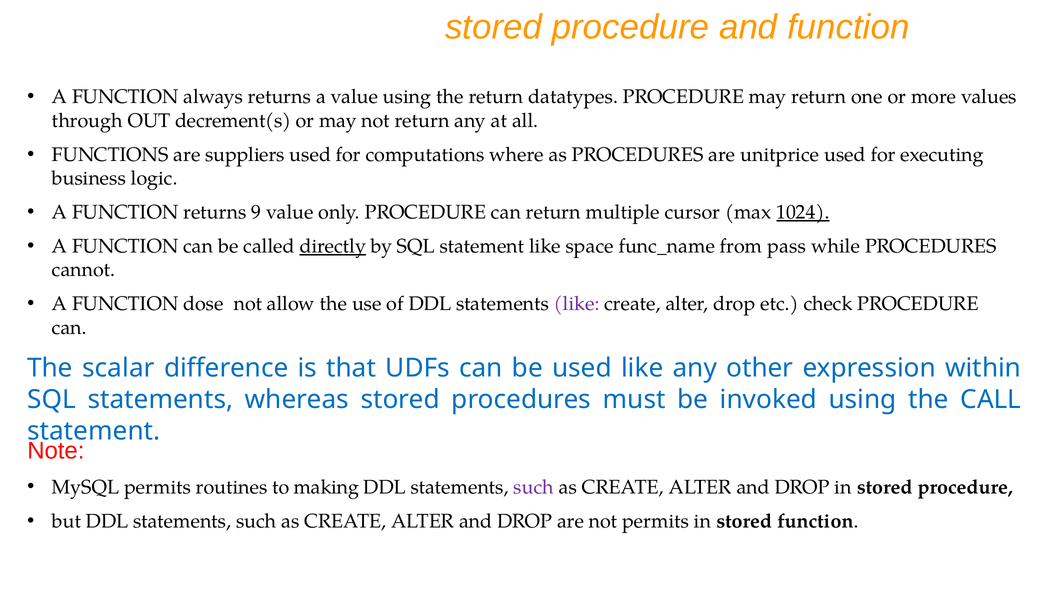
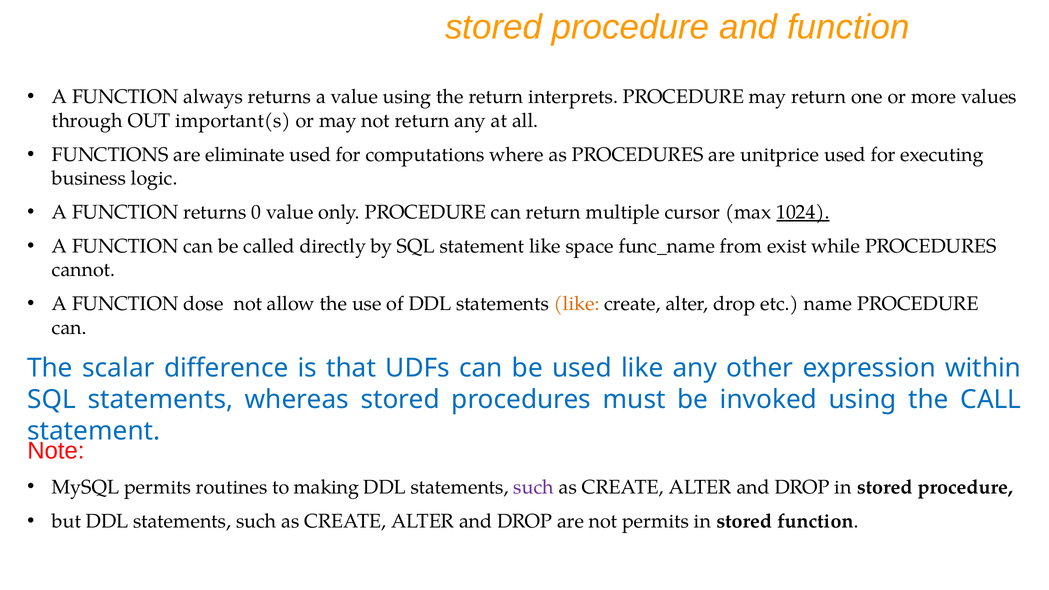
datatypes: datatypes -> interprets
decrement(s: decrement(s -> important(s
suppliers: suppliers -> eliminate
9: 9 -> 0
directly underline: present -> none
pass: pass -> exist
like at (577, 304) colour: purple -> orange
check: check -> name
